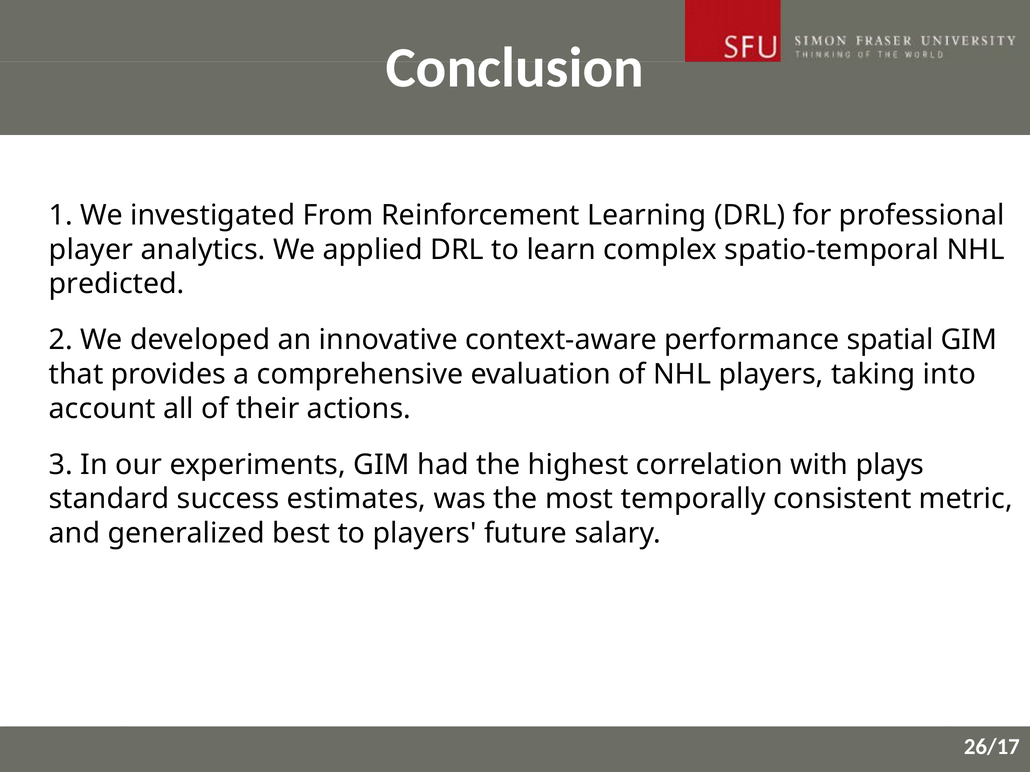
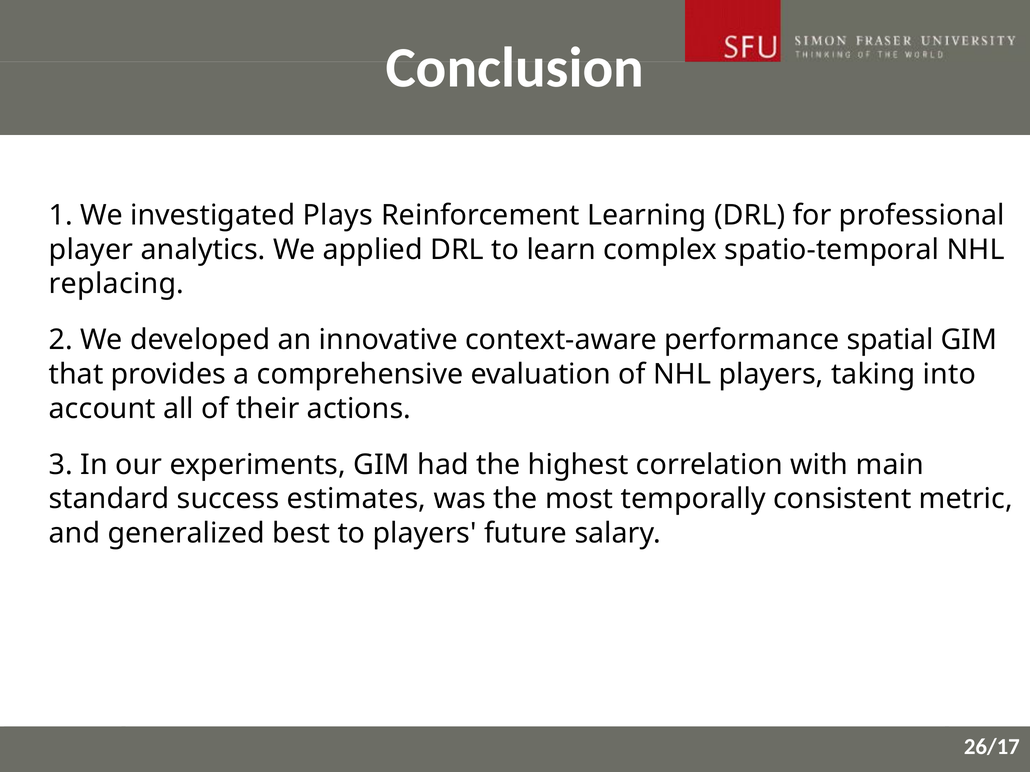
From: From -> Plays
predicted: predicted -> replacing
plays: plays -> main
